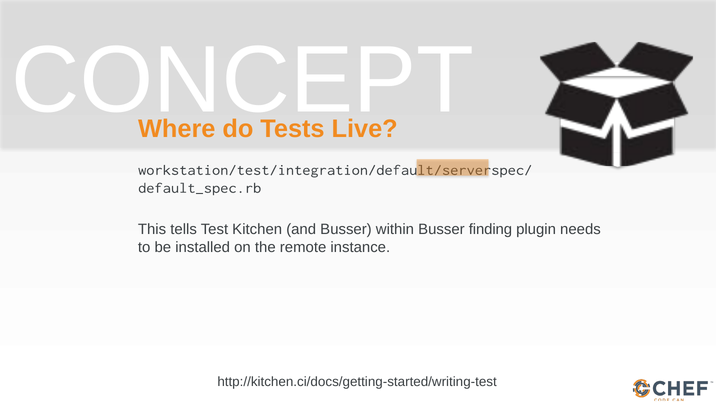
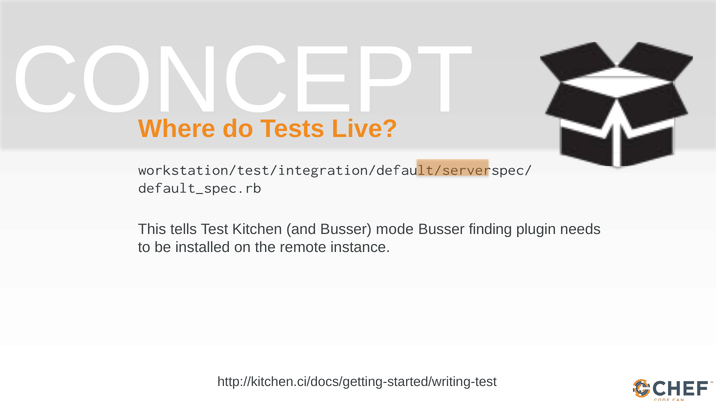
within: within -> mode
